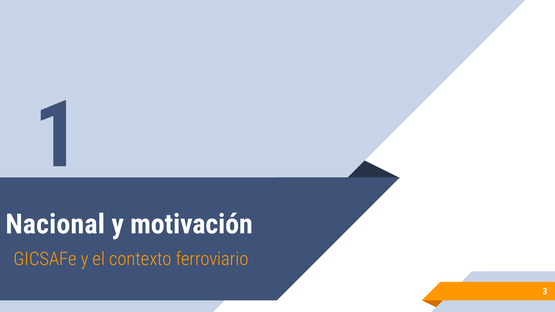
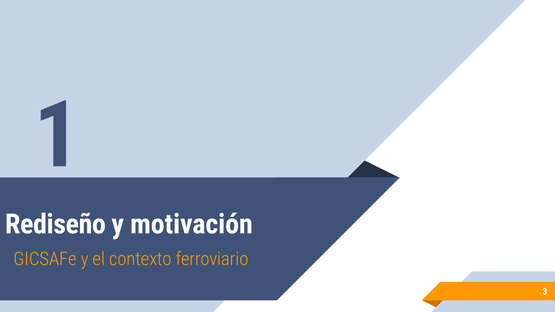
Nacional: Nacional -> Rediseño
